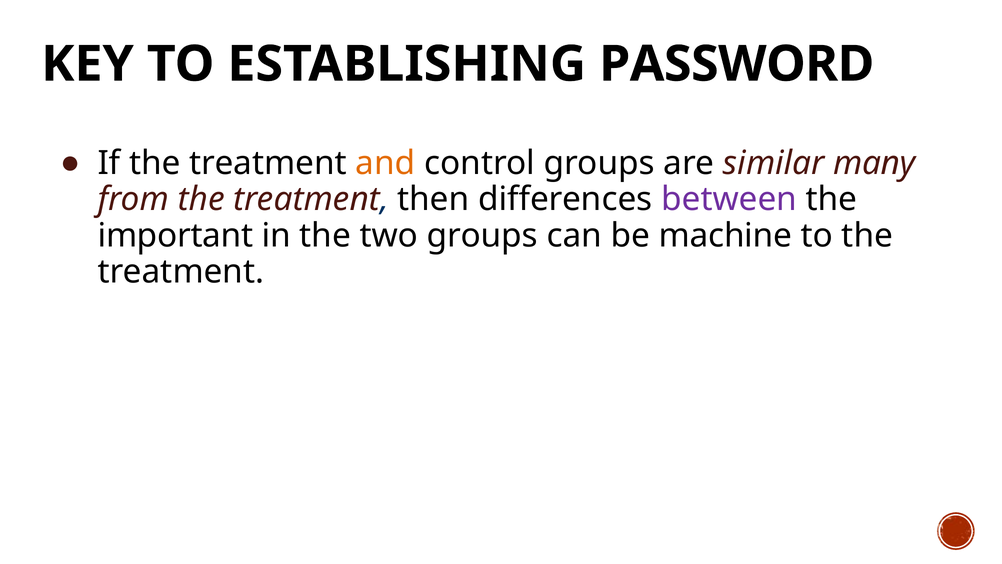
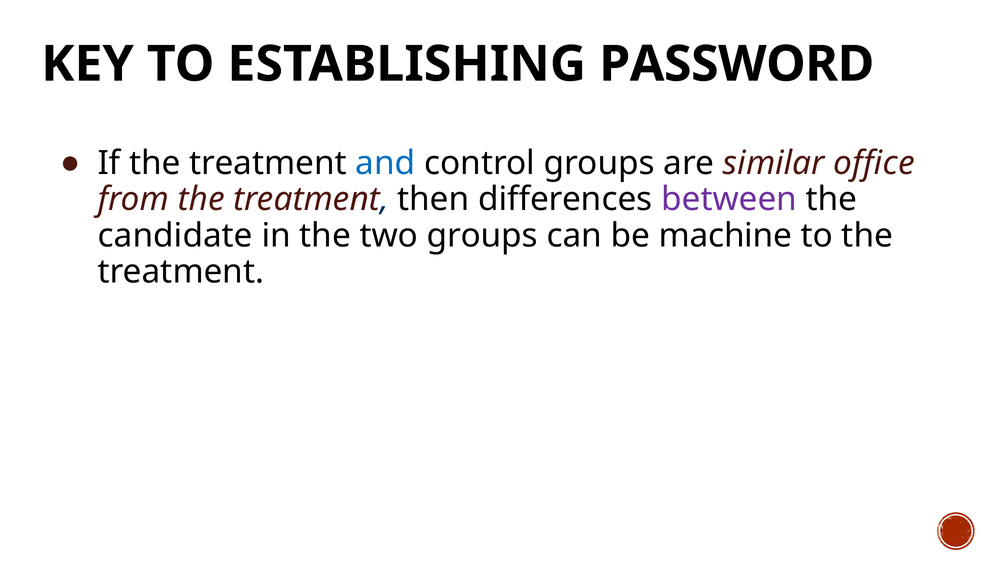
and colour: orange -> blue
many: many -> office
important: important -> candidate
